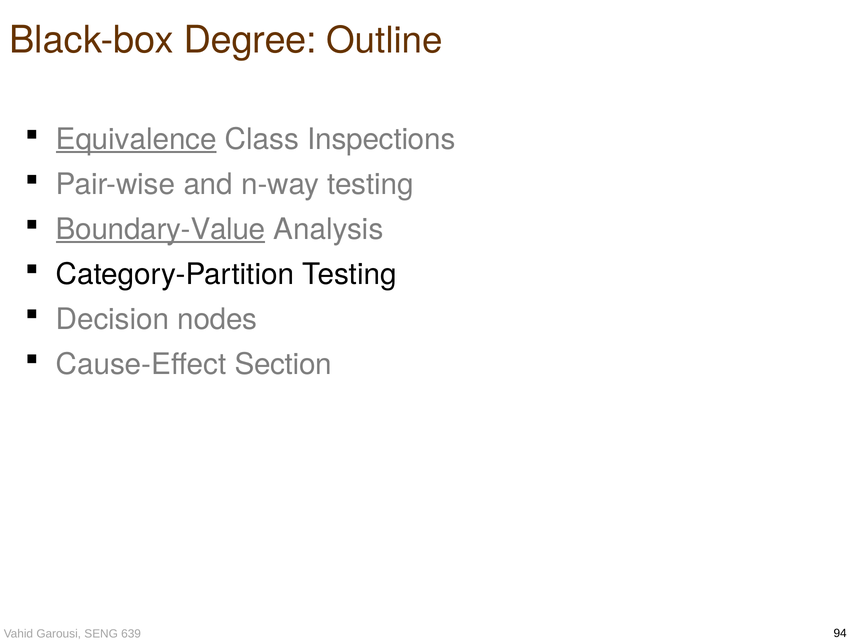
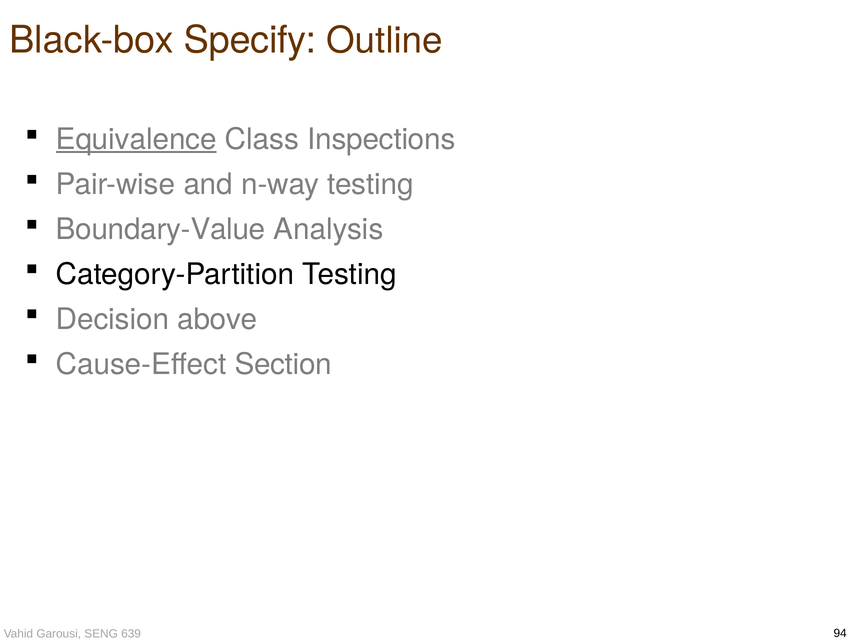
Degree: Degree -> Specify
Boundary-Value underline: present -> none
nodes: nodes -> above
